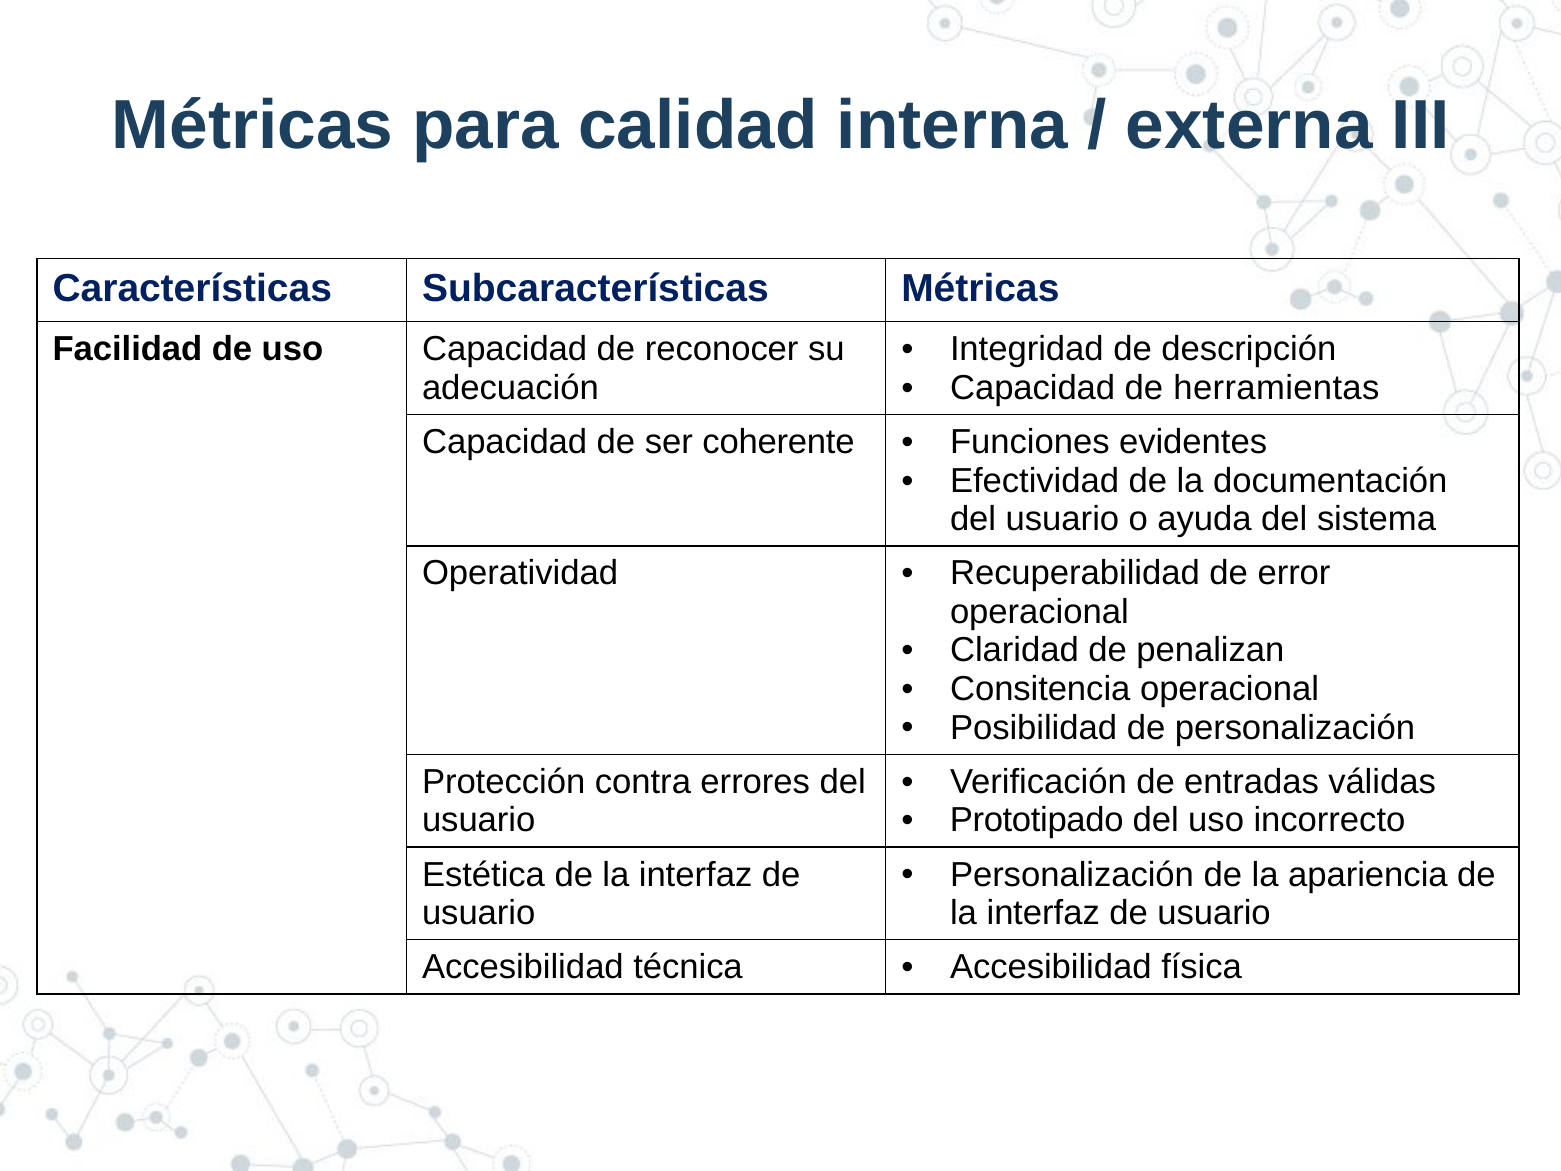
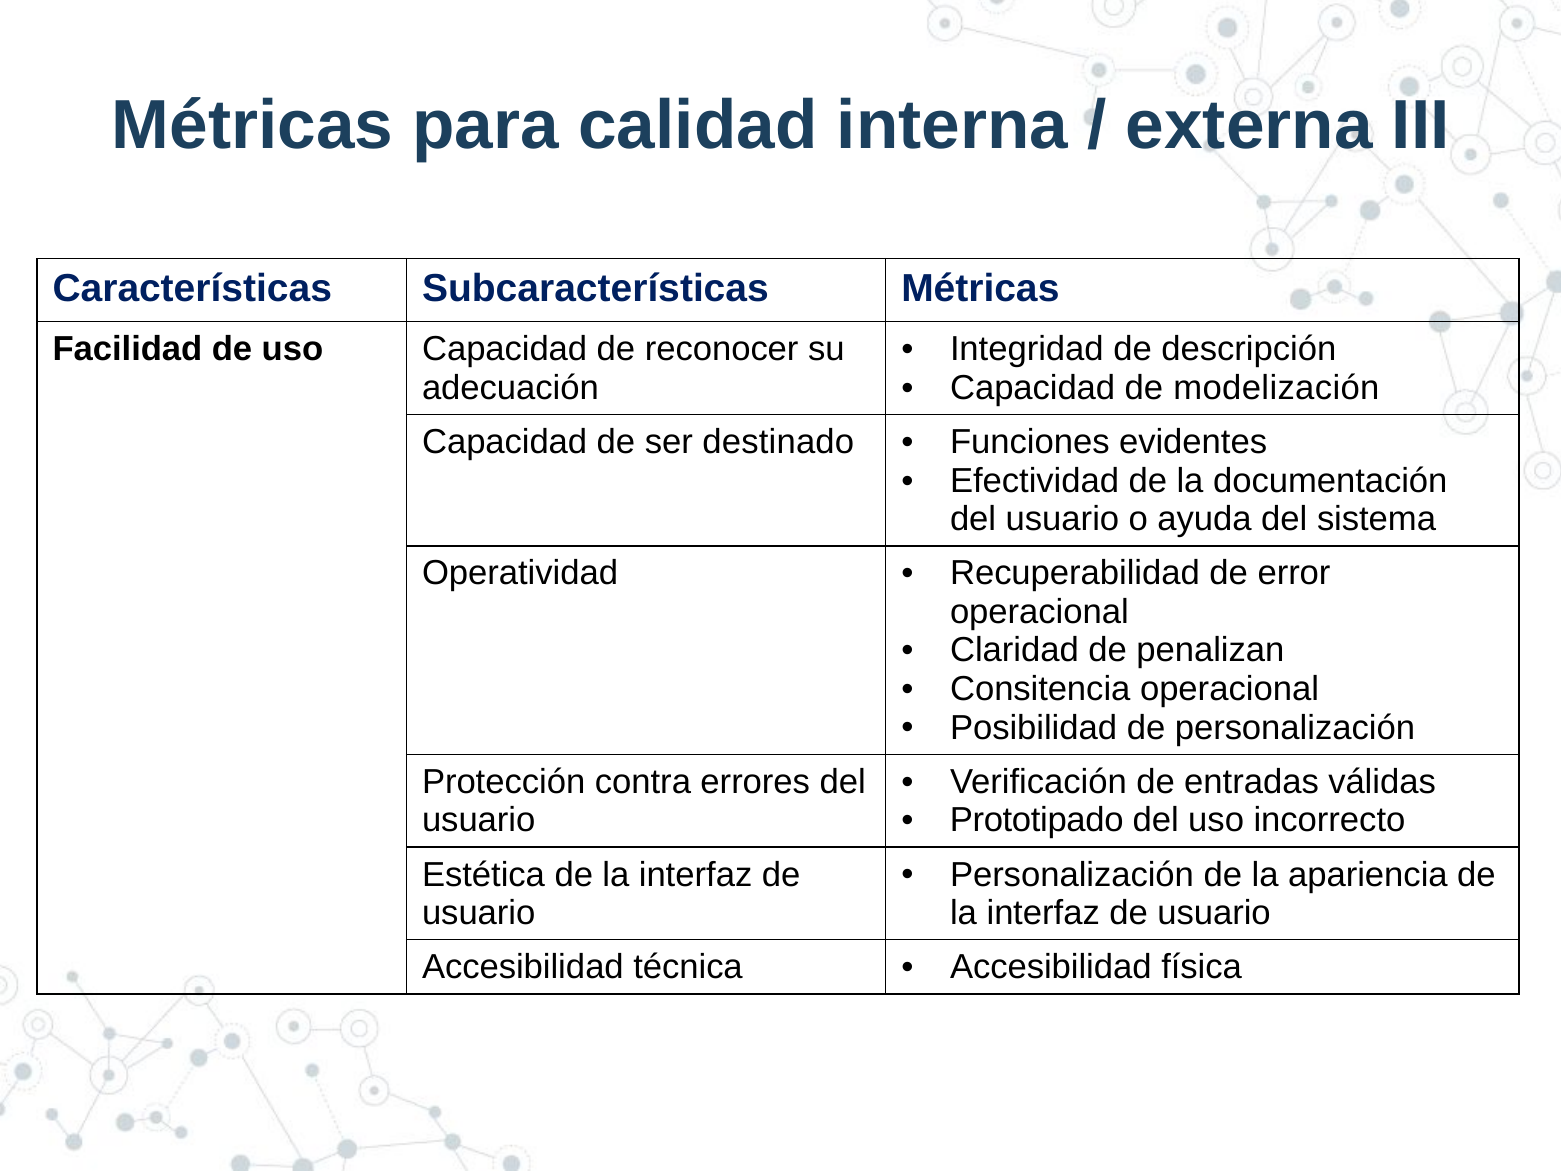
herramientas: herramientas -> modelización
coherente: coherente -> destinado
